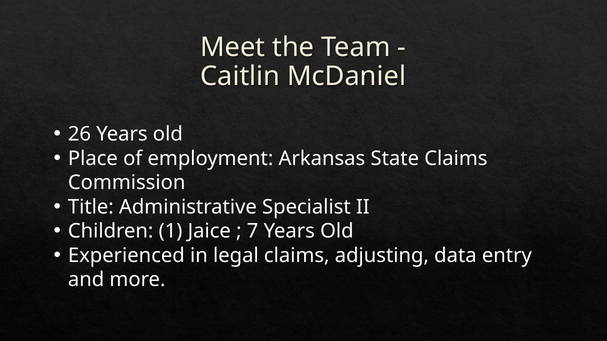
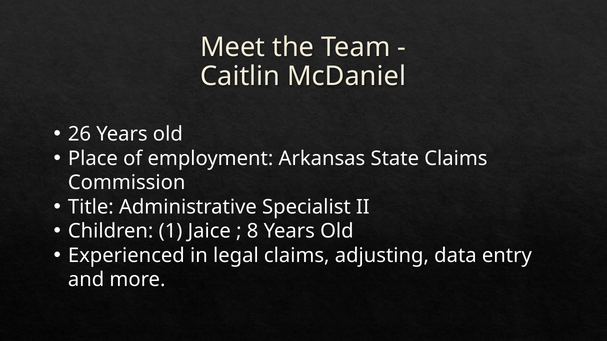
7: 7 -> 8
